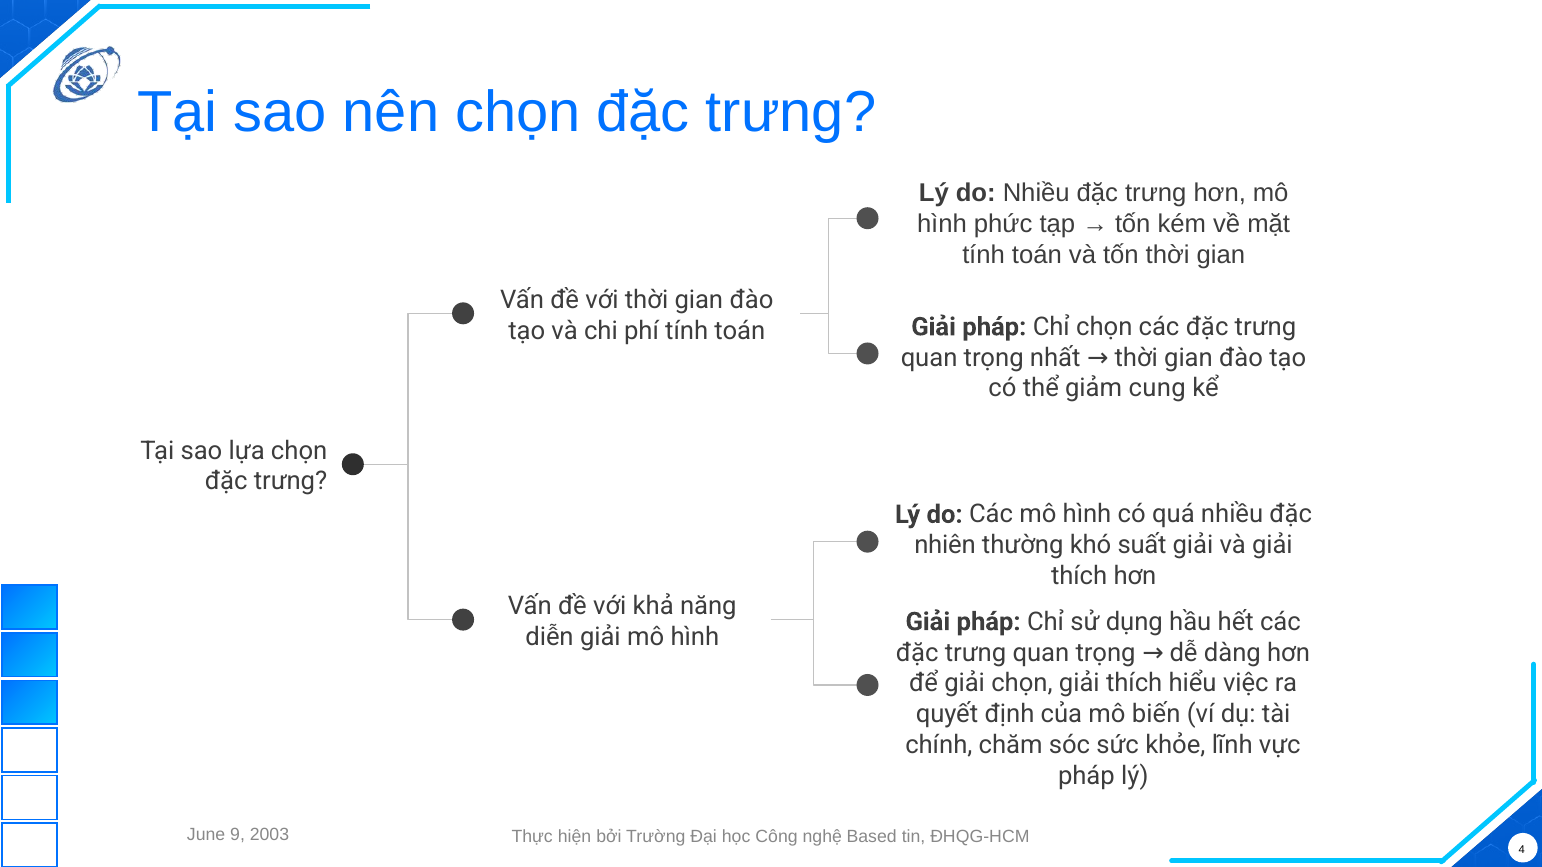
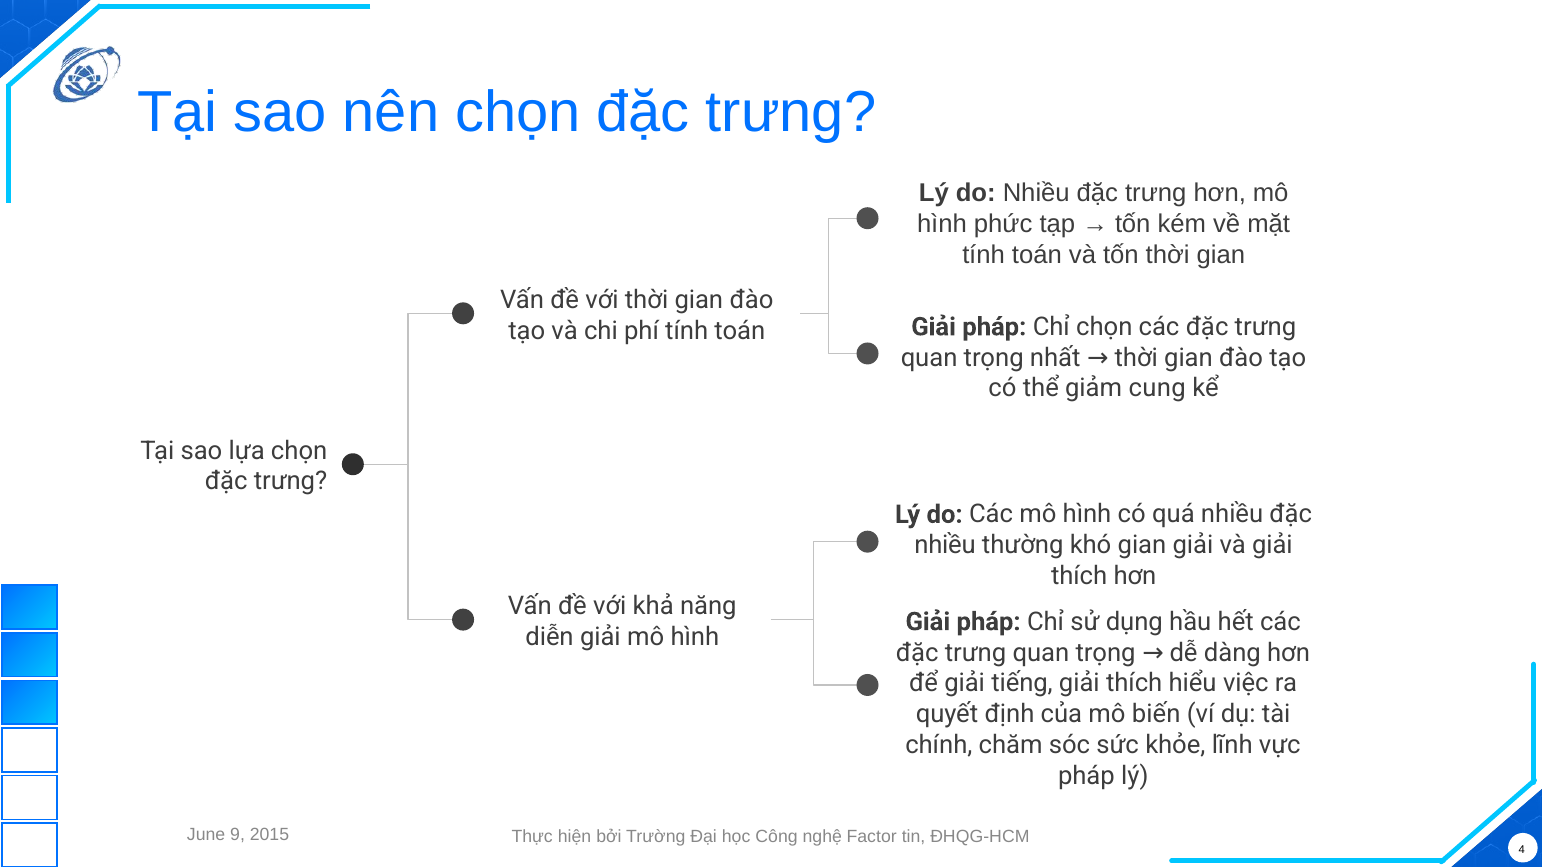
nhiên at (945, 545): nhiên -> nhiều
khó suất: suất -> gian
giải chọn: chọn -> tiếng
2003: 2003 -> 2015
Based: Based -> Factor
